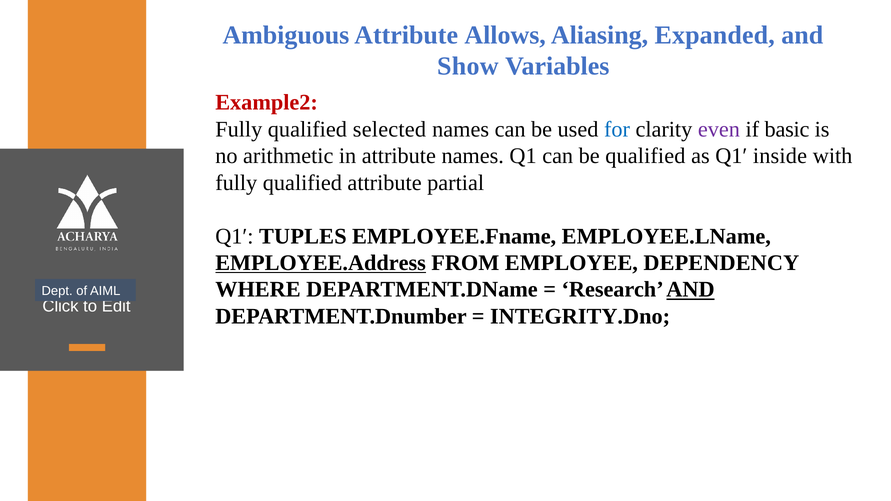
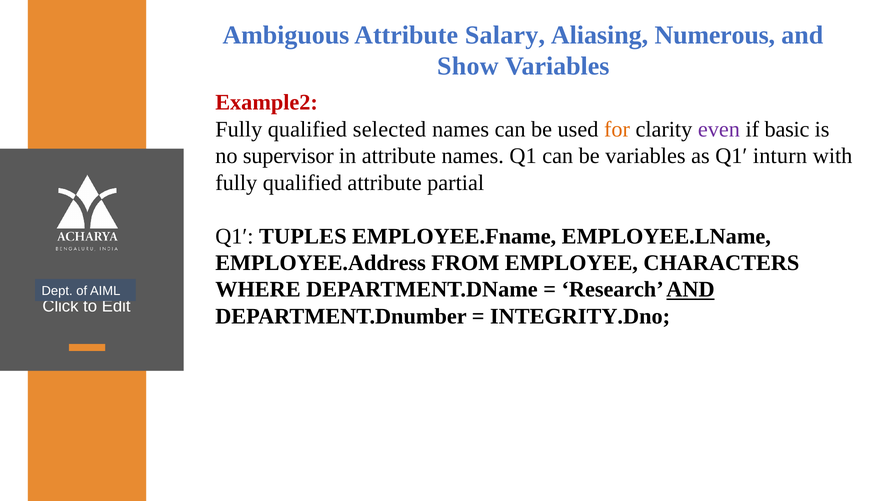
Allows: Allows -> Salary
Expanded: Expanded -> Numerous
for colour: blue -> orange
arithmetic: arithmetic -> supervisor
be qualified: qualified -> variables
inside: inside -> inturn
EMPLOYEE.Address underline: present -> none
DEPENDENCY: DEPENDENCY -> CHARACTERS
